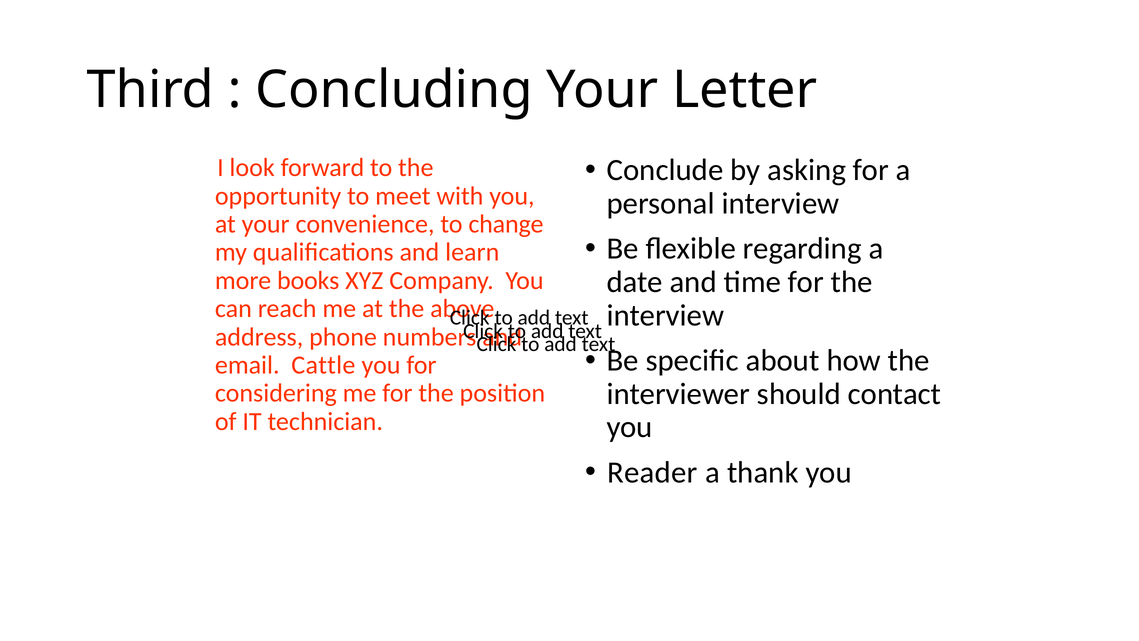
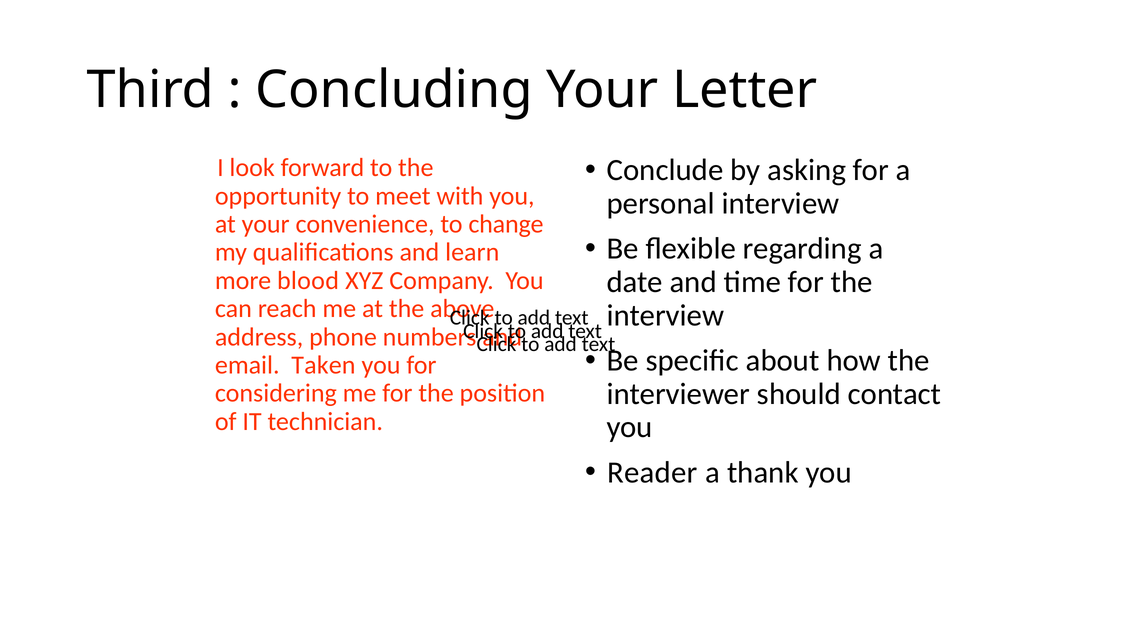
books: books -> blood
Cattle: Cattle -> Taken
